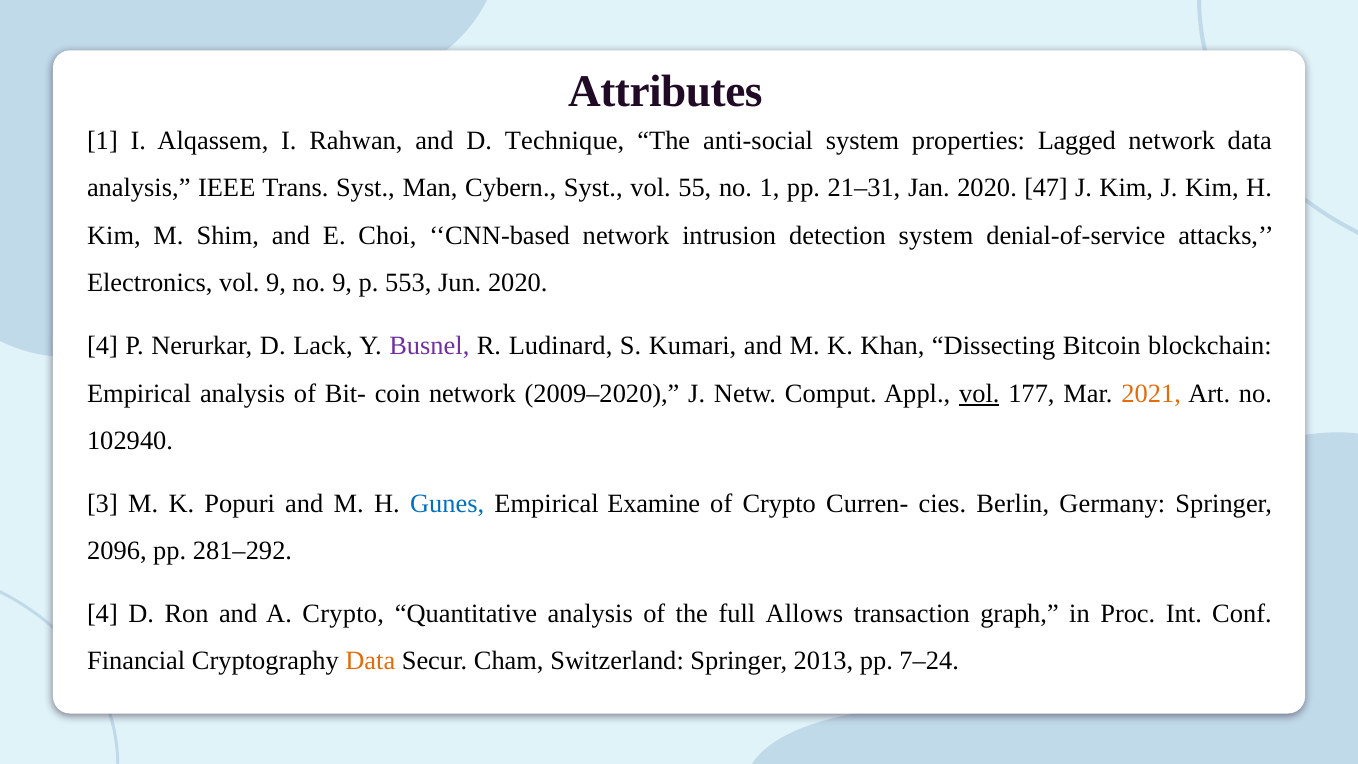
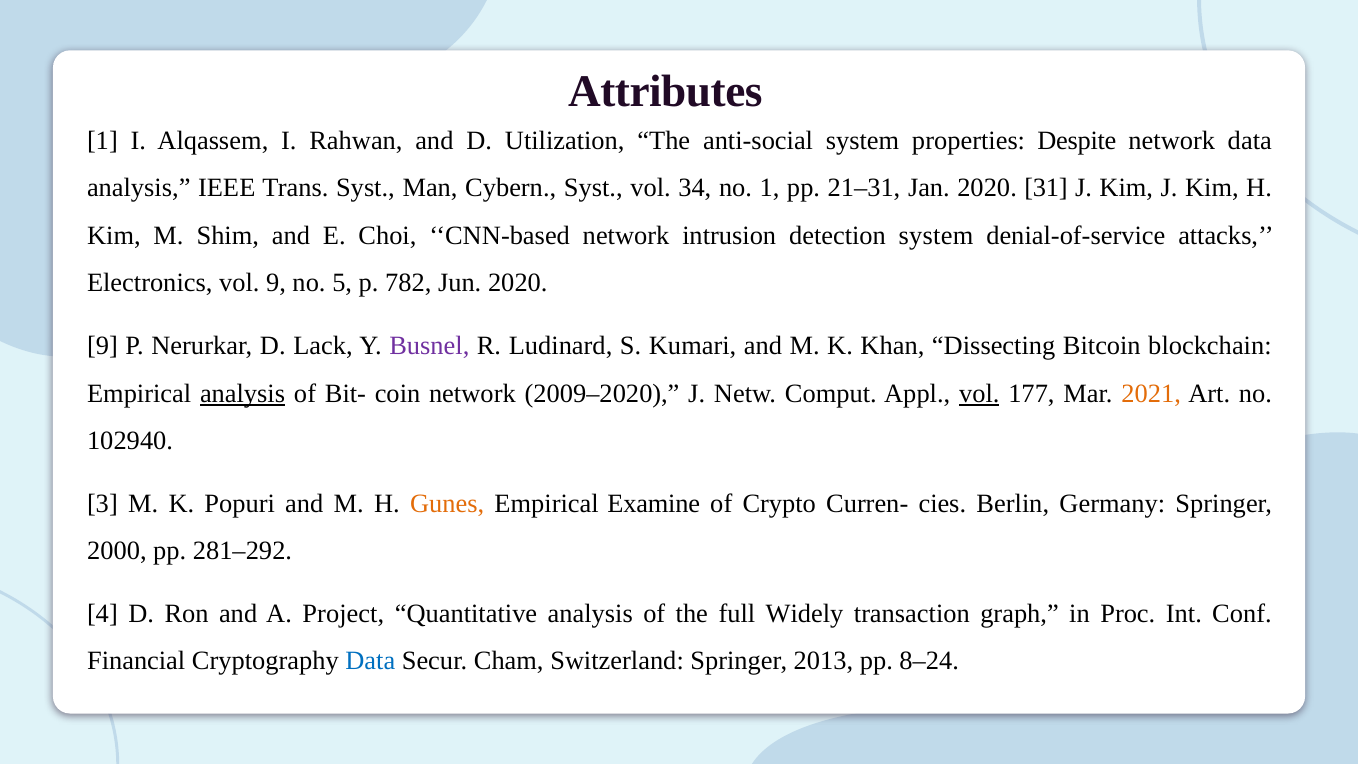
Technique: Technique -> Utilization
Lagged: Lagged -> Despite
55: 55 -> 34
47: 47 -> 31
no 9: 9 -> 5
553: 553 -> 782
4 at (102, 346): 4 -> 9
analysis at (243, 393) underline: none -> present
Gunes colour: blue -> orange
2096: 2096 -> 2000
A Crypto: Crypto -> Project
Allows: Allows -> Widely
Data at (370, 661) colour: orange -> blue
7–24: 7–24 -> 8–24
